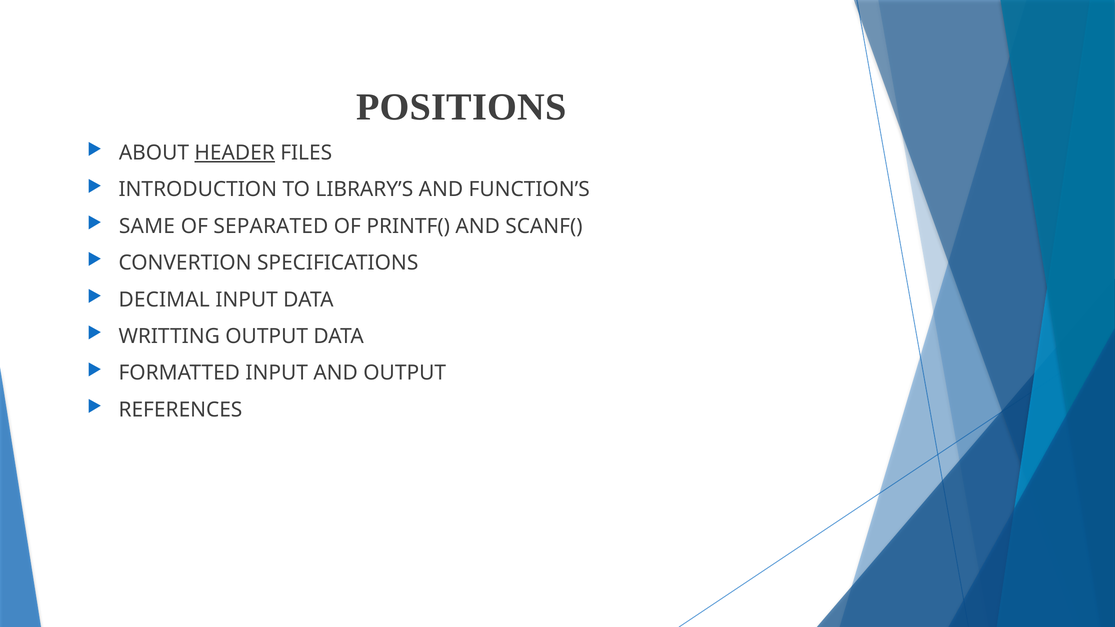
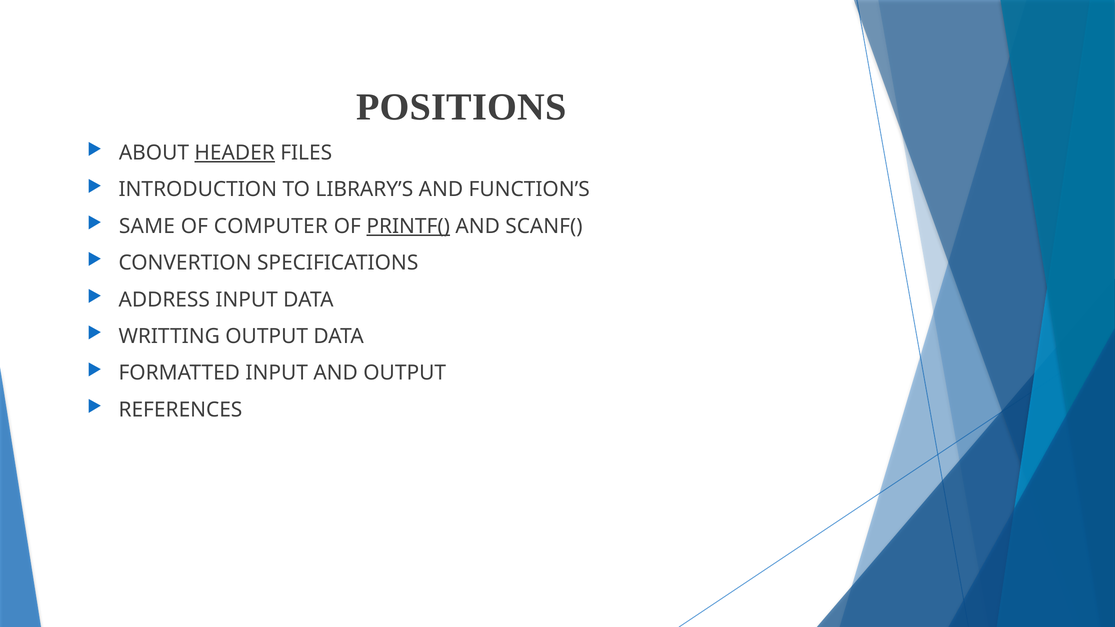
SEPARATED: SEPARATED -> COMPUTER
PRINTF( underline: none -> present
DECIMAL: DECIMAL -> ADDRESS
